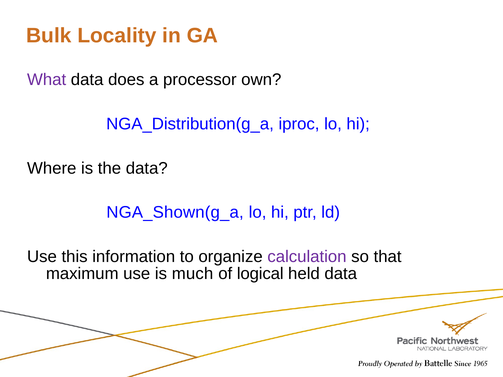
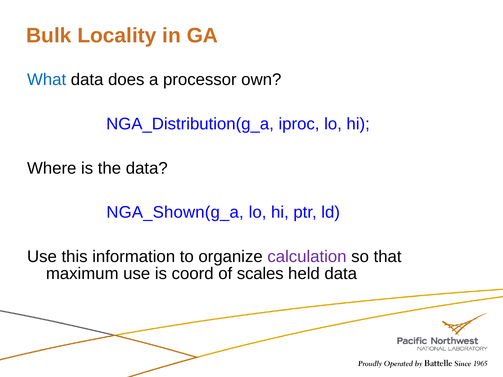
What colour: purple -> blue
much: much -> coord
logical: logical -> scales
